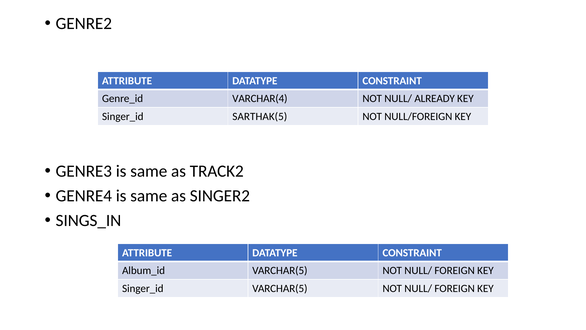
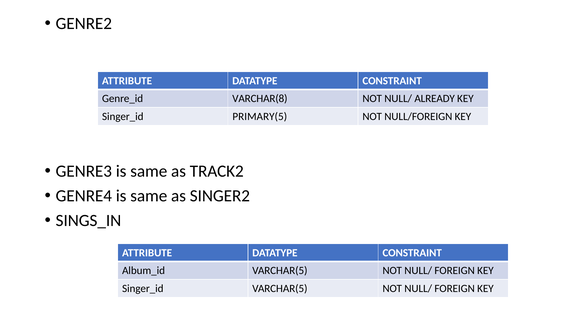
VARCHAR(4: VARCHAR(4 -> VARCHAR(8
SARTHAK(5: SARTHAK(5 -> PRIMARY(5
